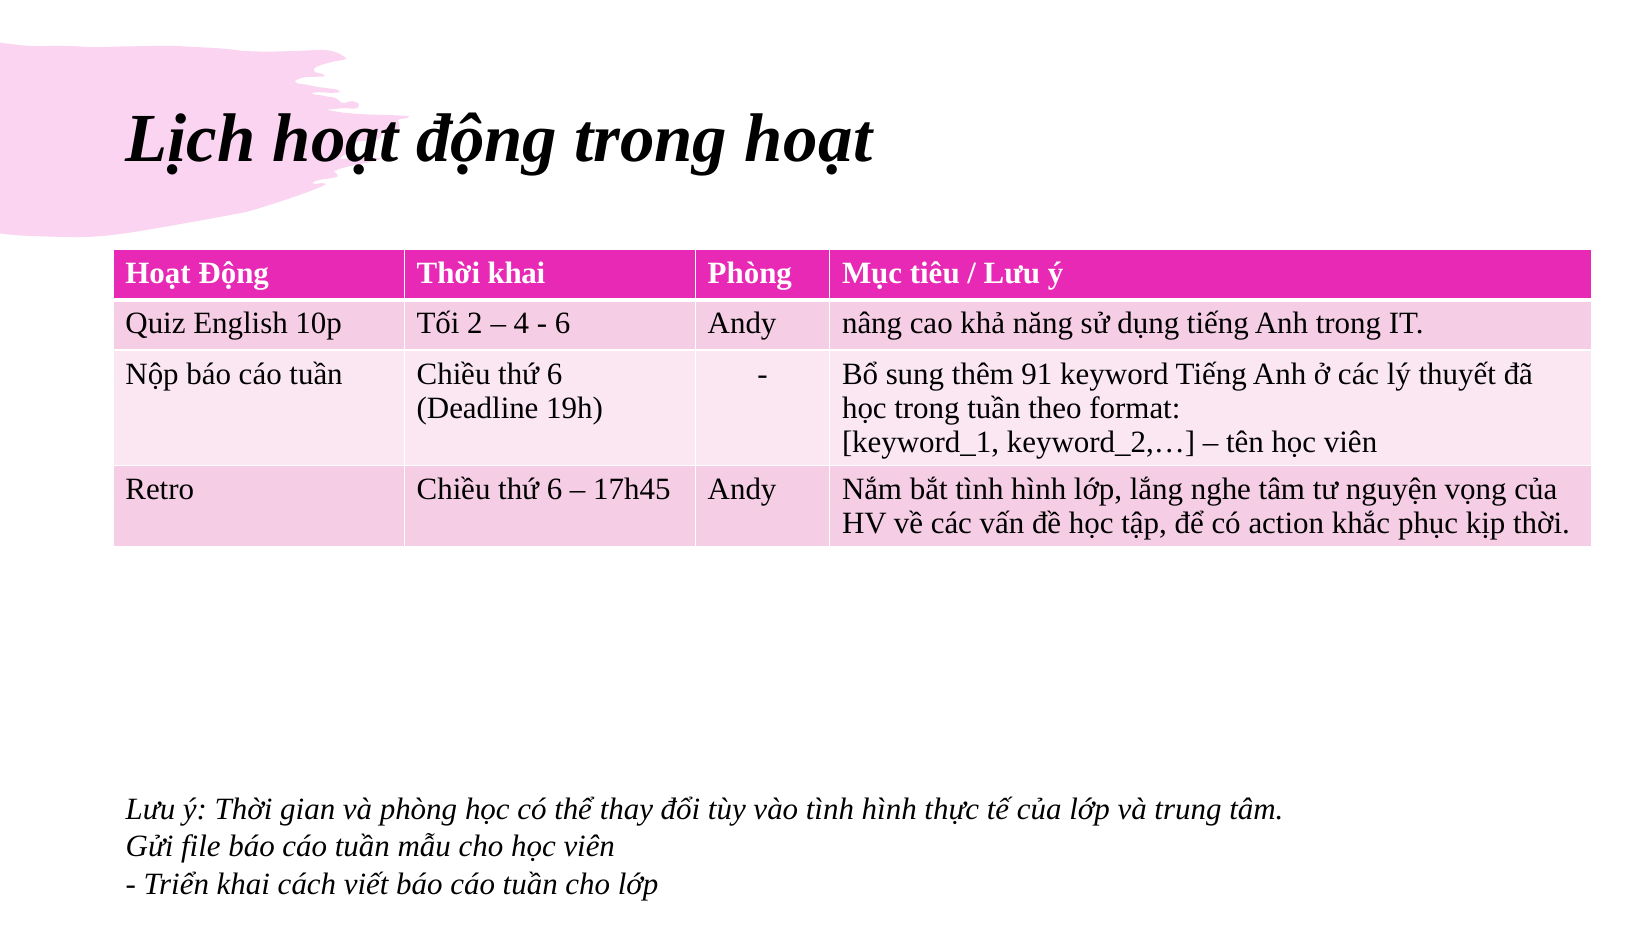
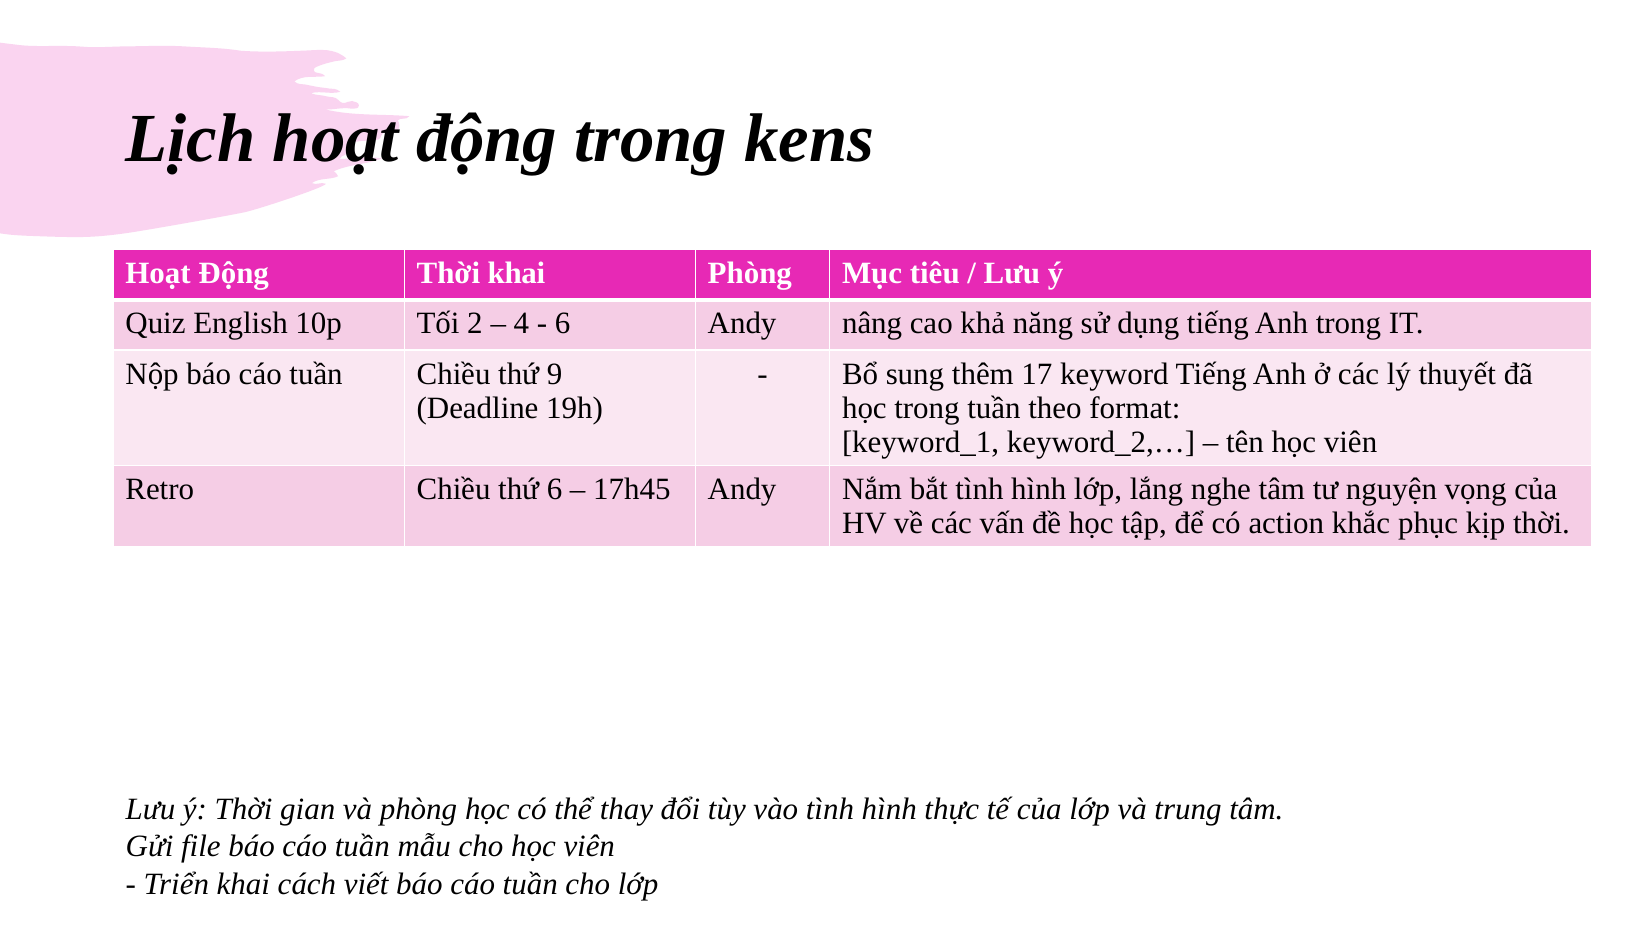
trong hoạt: hoạt -> kens
tuần Chiều thứ 6: 6 -> 9
91: 91 -> 17
